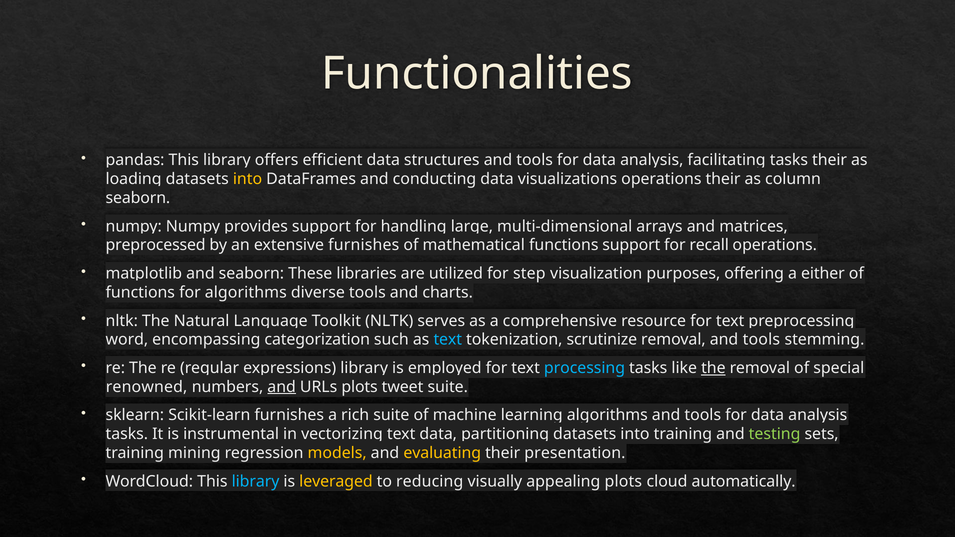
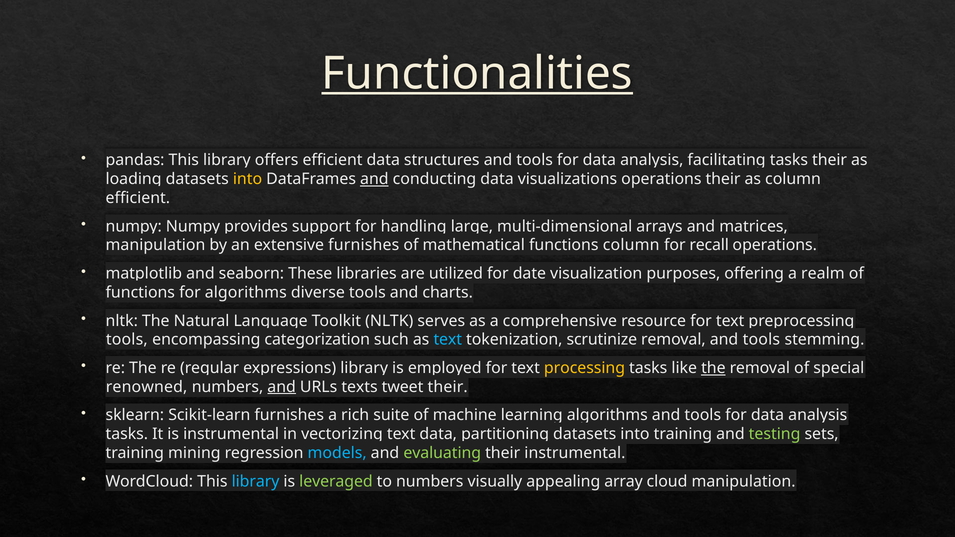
Functionalities underline: none -> present
and at (374, 179) underline: none -> present
seaborn at (138, 198): seaborn -> efficient
preprocessed at (156, 245): preprocessed -> manipulation
functions support: support -> column
step: step -> date
either: either -> realm
word at (127, 340): word -> tools
processing colour: light blue -> yellow
URLs plots: plots -> texts
tweet suite: suite -> their
models colour: yellow -> light blue
evaluating colour: yellow -> light green
their presentation: presentation -> instrumental
leveraged colour: yellow -> light green
to reducing: reducing -> numbers
appealing plots: plots -> array
cloud automatically: automatically -> manipulation
